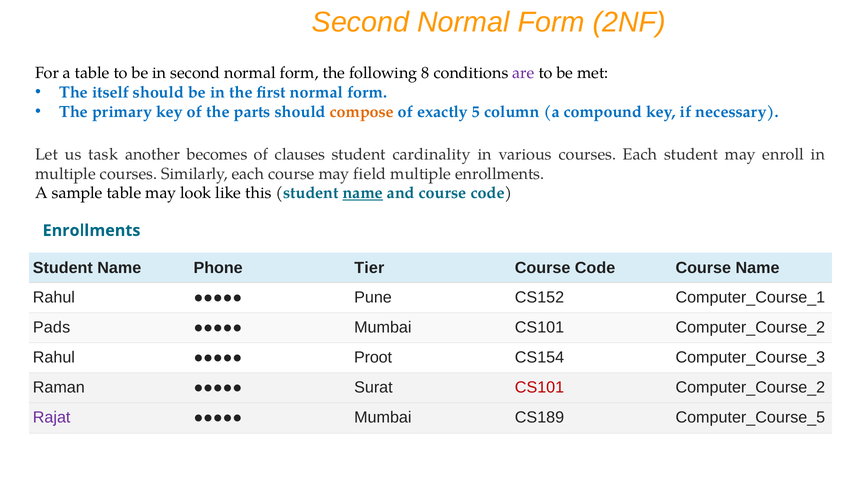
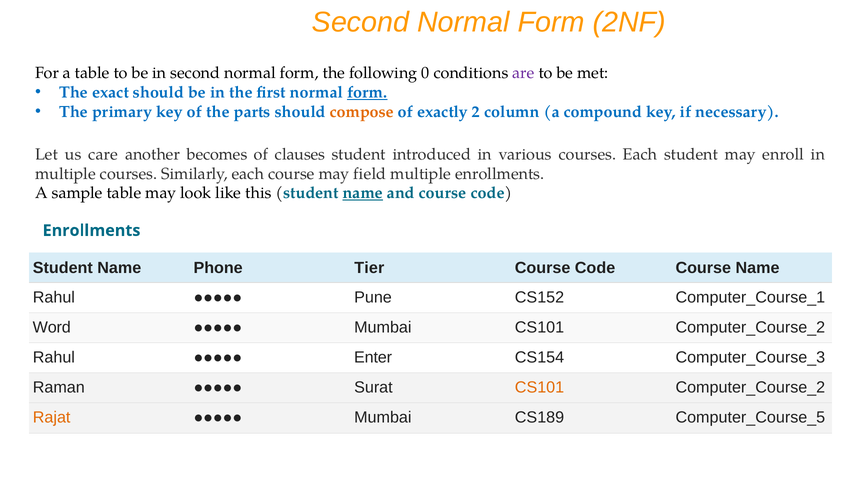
8: 8 -> 0
itself: itself -> exact
form at (367, 93) underline: none -> present
5: 5 -> 2
task: task -> care
cardinality: cardinality -> introduced
Pads: Pads -> Word
Proot: Proot -> Enter
CS101 at (540, 388) colour: red -> orange
Rajat colour: purple -> orange
